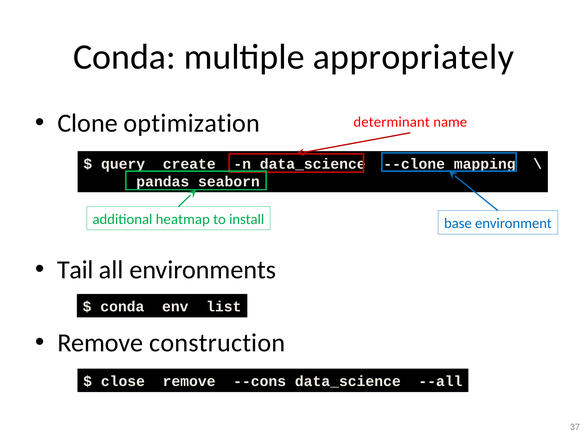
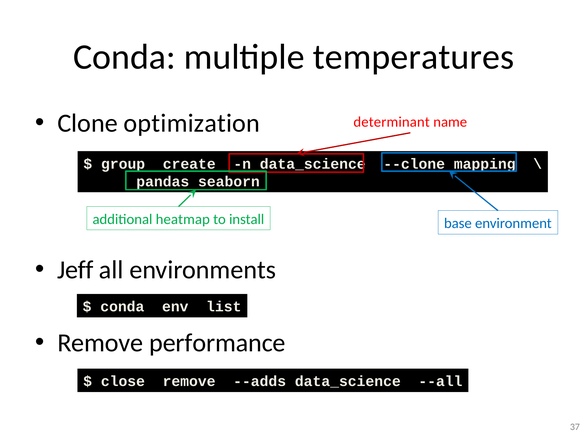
appropriately: appropriately -> temperatures
query: query -> group
Tail: Tail -> Jeff
construction: construction -> performance
--cons: --cons -> --adds
